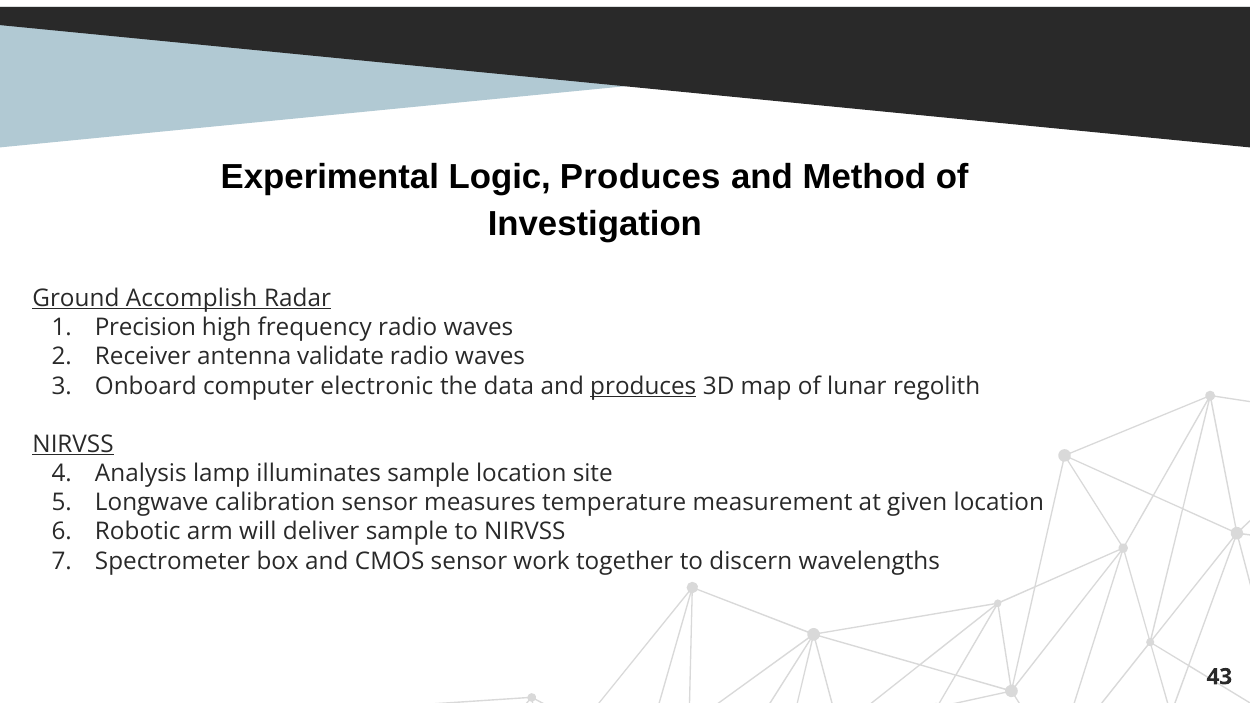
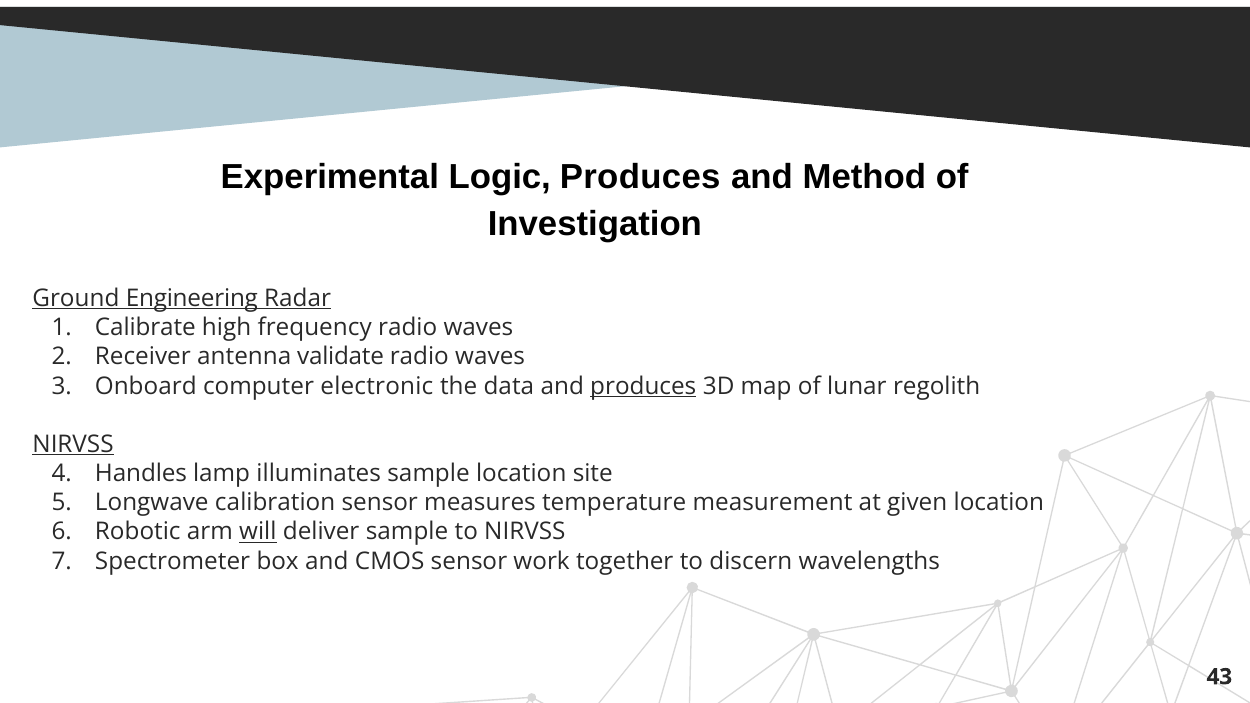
Accomplish: Accomplish -> Engineering
Precision: Precision -> Calibrate
Analysis: Analysis -> Handles
will underline: none -> present
